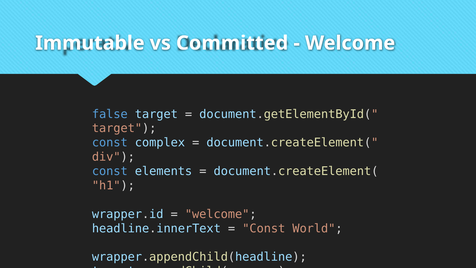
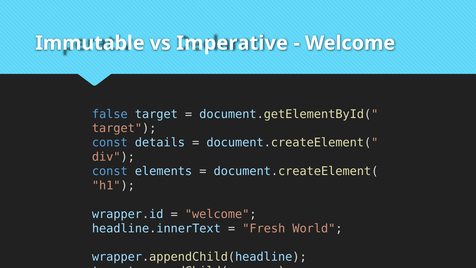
Committed: Committed -> Imperative
complex: complex -> details
Const at (264, 228): Const -> Fresh
